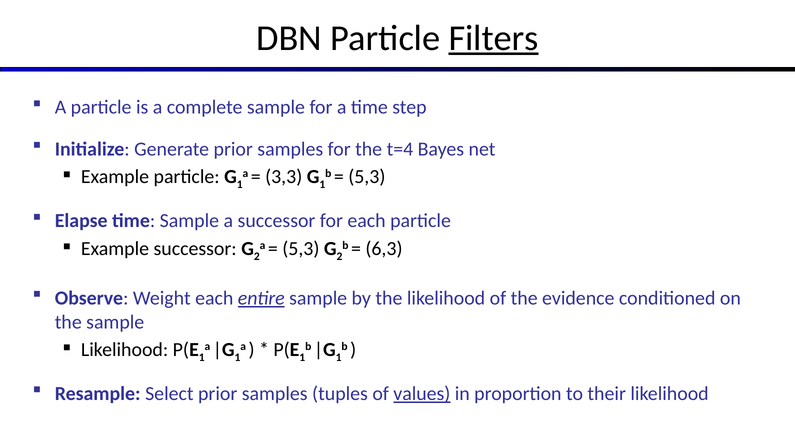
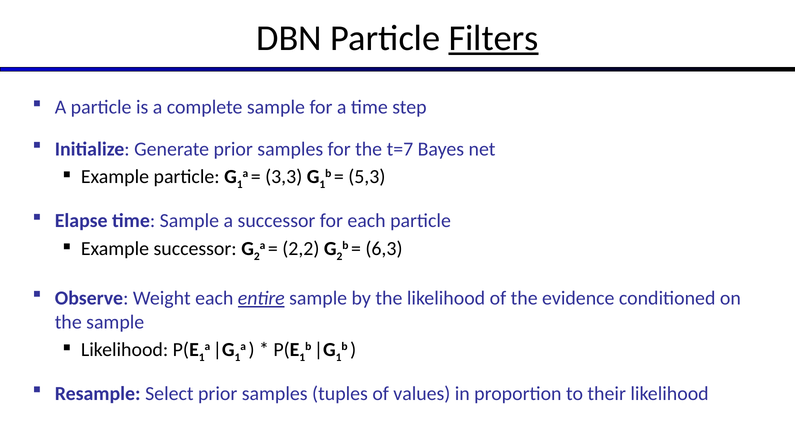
t=4: t=4 -> t=7
5,3 at (301, 249): 5,3 -> 2,2
values underline: present -> none
